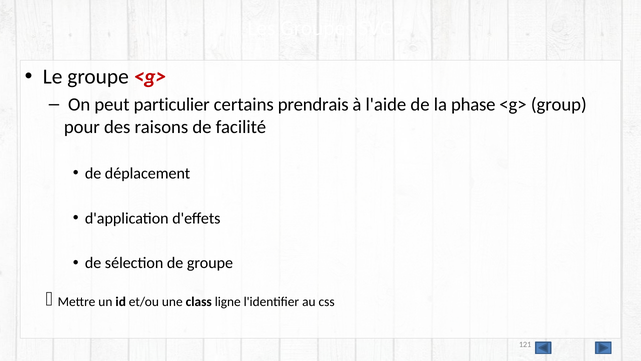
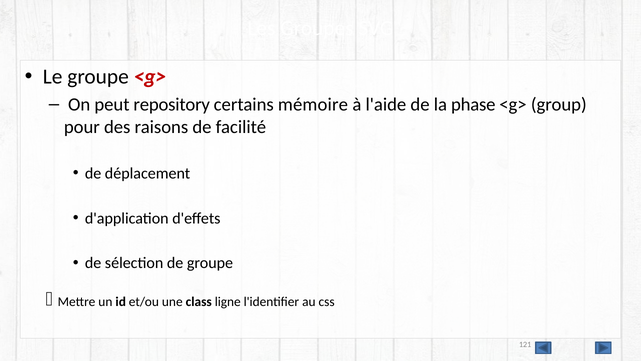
particulier: particulier -> repository
prendrais: prendrais -> mémoire
